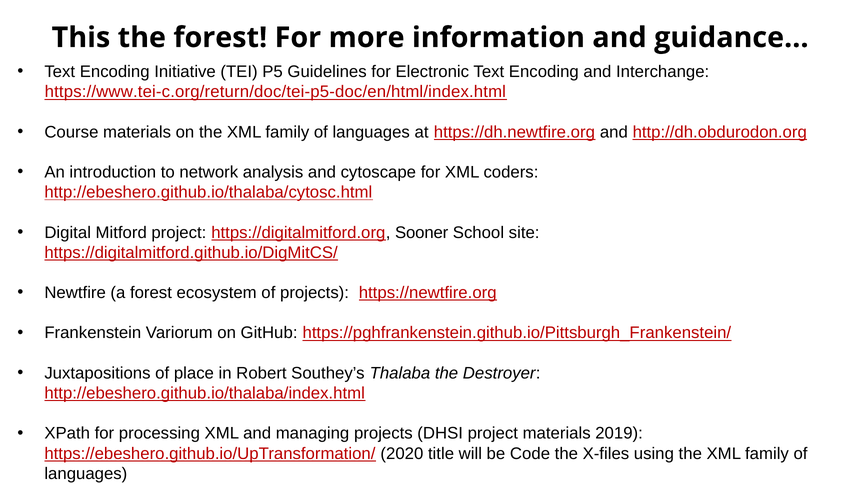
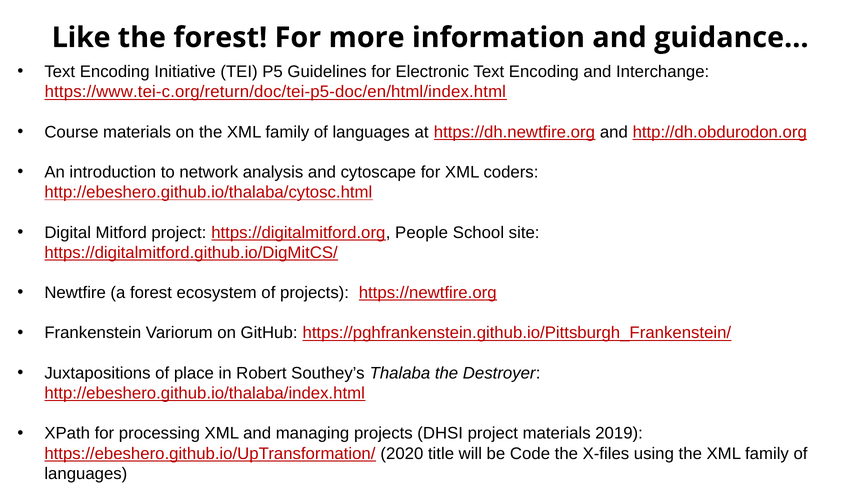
This: This -> Like
Sooner: Sooner -> People
